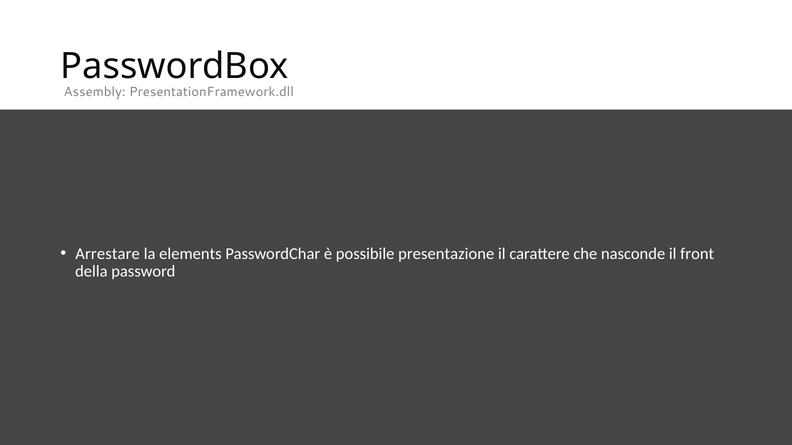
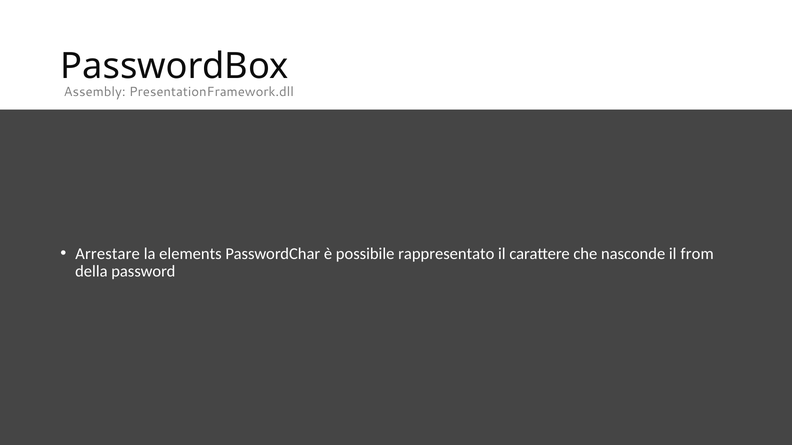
presentazione: presentazione -> rappresentato
front: front -> from
